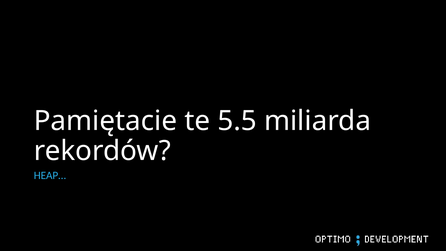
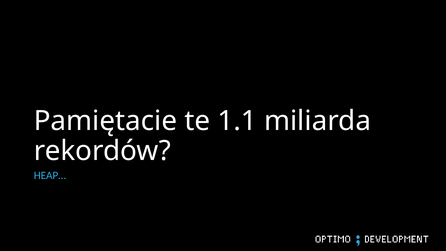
5.5: 5.5 -> 1.1
